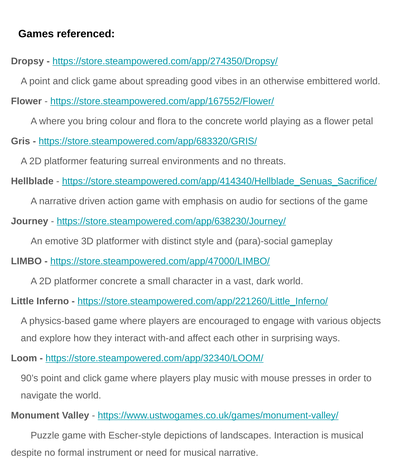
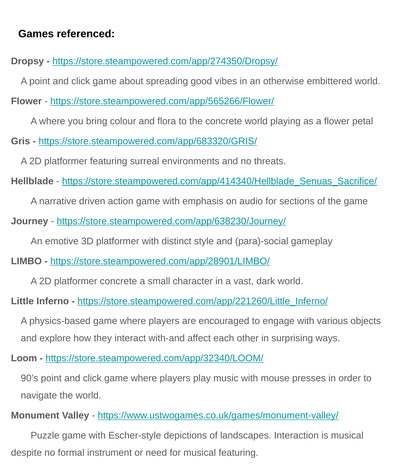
https://store.steampowered.com/app/167552/Flower/: https://store.steampowered.com/app/167552/Flower/ -> https://store.steampowered.com/app/565266/Flower/
https://store.steampowered.com/app/47000/LIMBO/: https://store.steampowered.com/app/47000/LIMBO/ -> https://store.steampowered.com/app/28901/LIMBO/
musical narrative: narrative -> featuring
